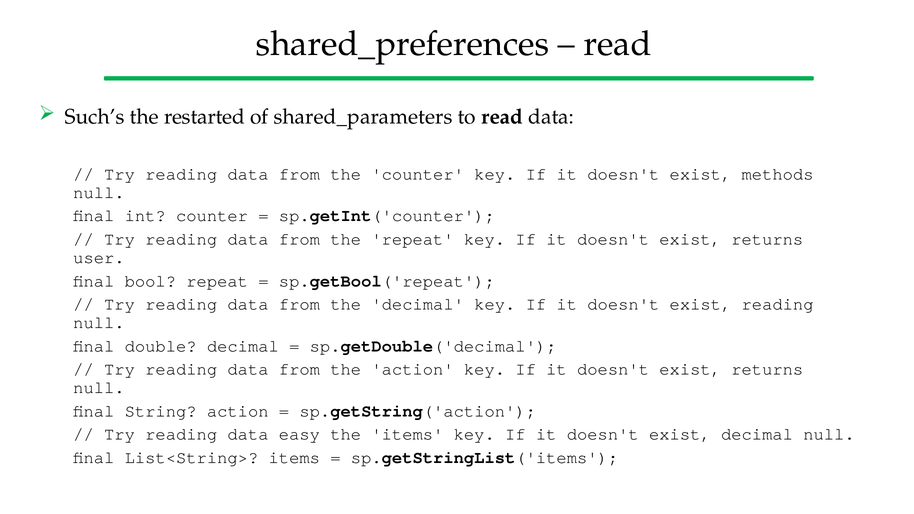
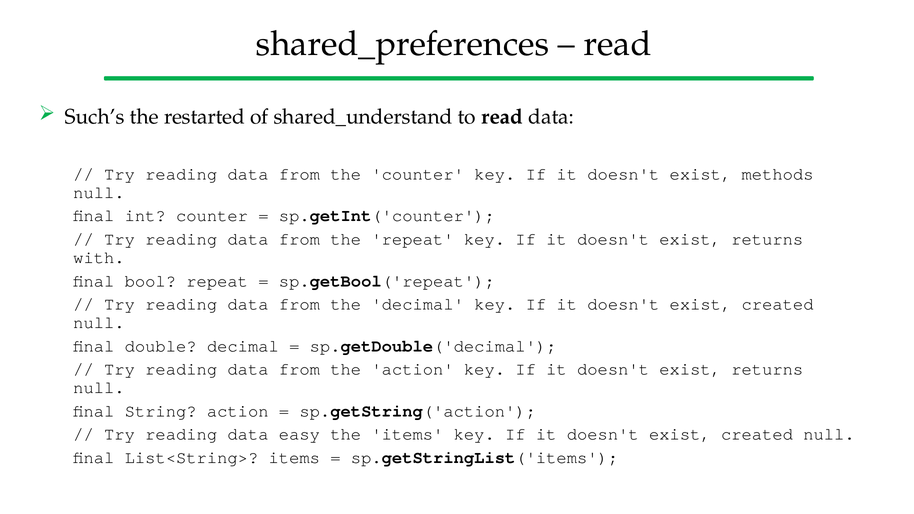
shared_parameters: shared_parameters -> shared_understand
user: user -> with
reading at (778, 304): reading -> created
decimal at (757, 434): decimal -> created
